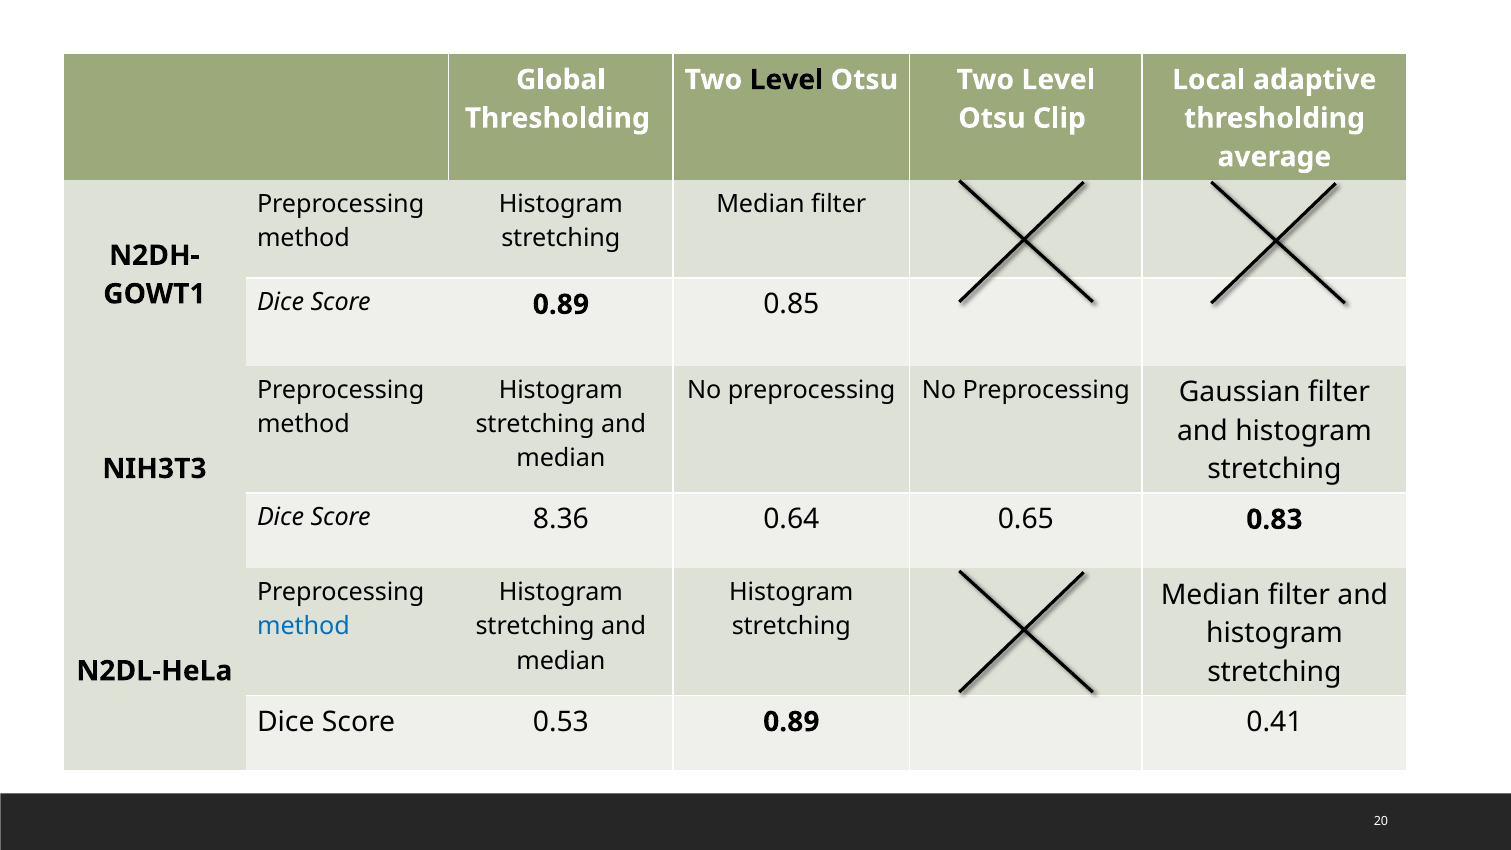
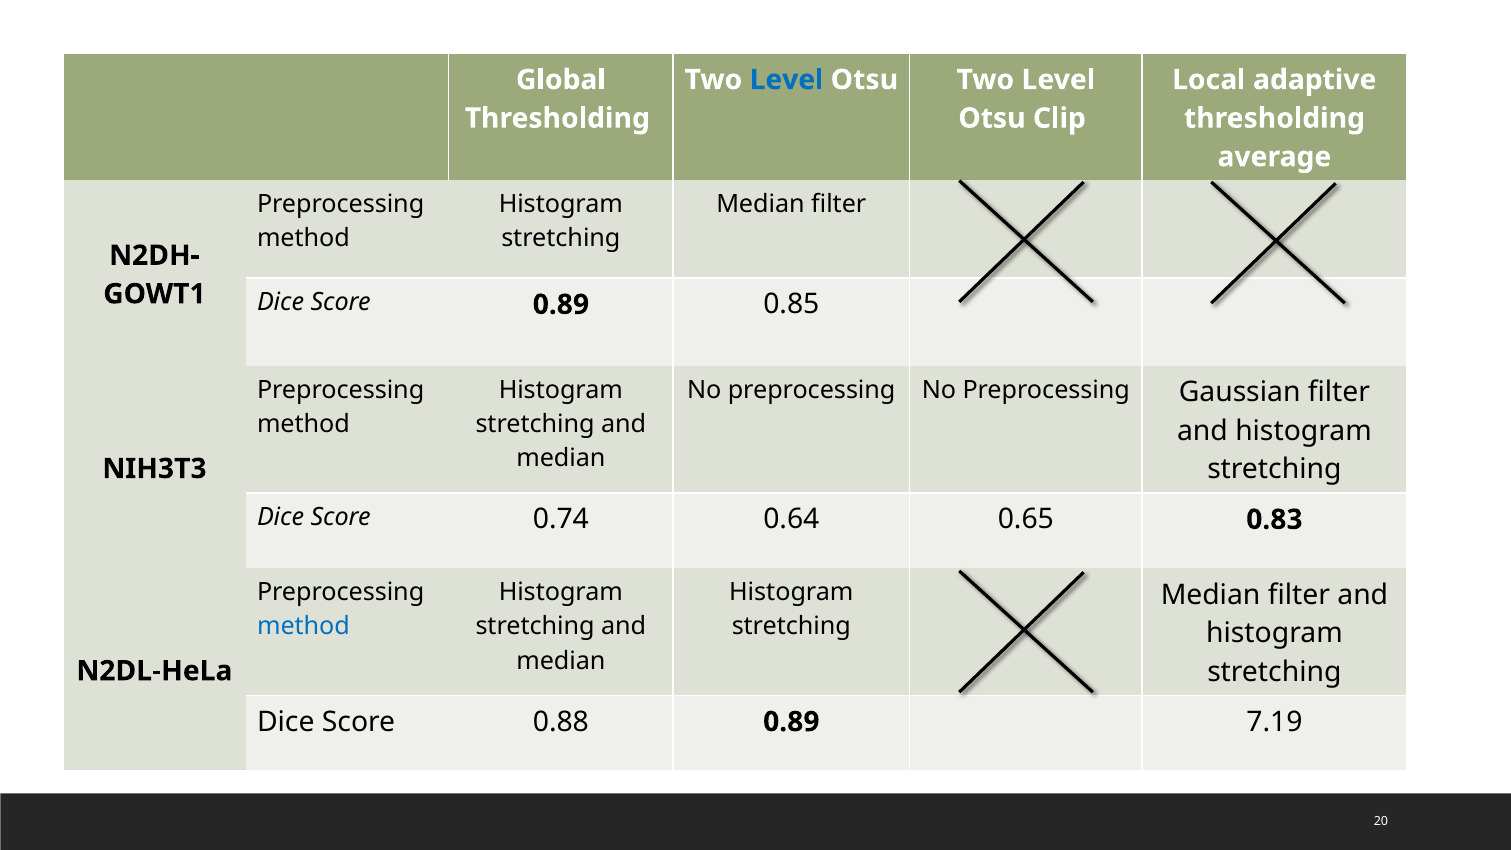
Level at (787, 80) colour: black -> blue
8.36: 8.36 -> 0.74
0.53: 0.53 -> 0.88
0.41: 0.41 -> 7.19
